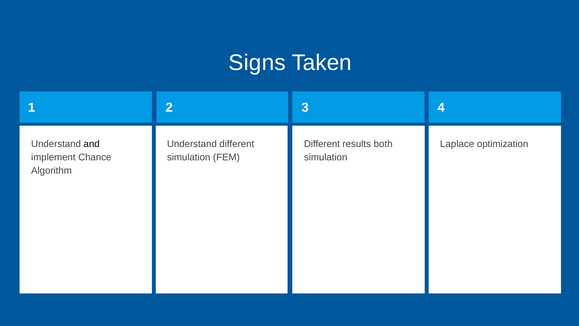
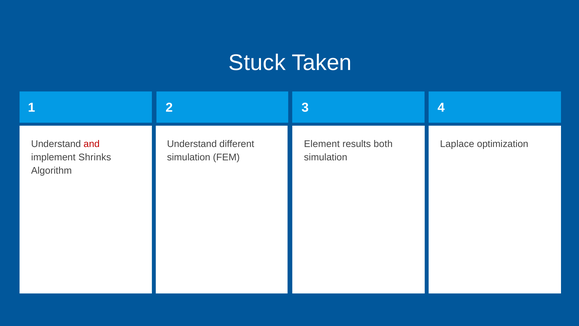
Signs: Signs -> Stuck
and colour: black -> red
Different at (322, 144): Different -> Element
Chance: Chance -> Shrinks
